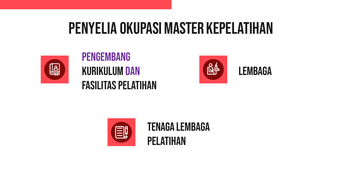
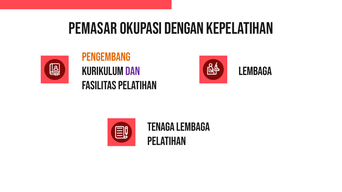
PENYELIA: PENYELIA -> PEMASAR
MASTER: MASTER -> DENGAN
Pengembang colour: purple -> orange
